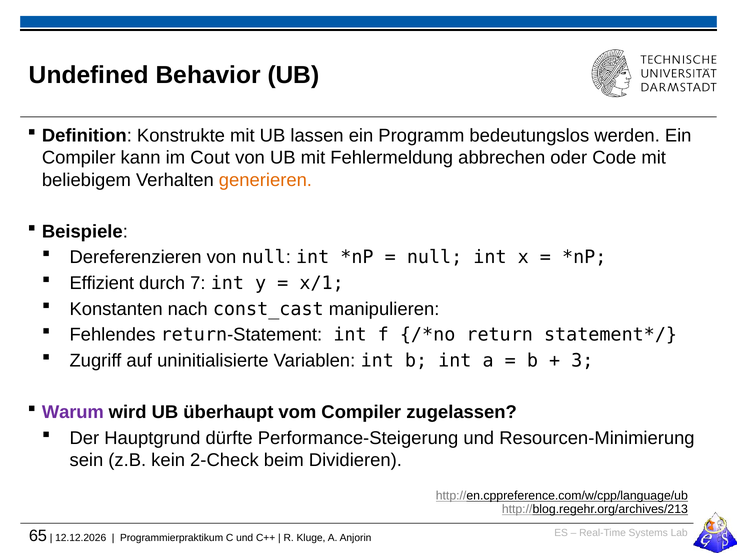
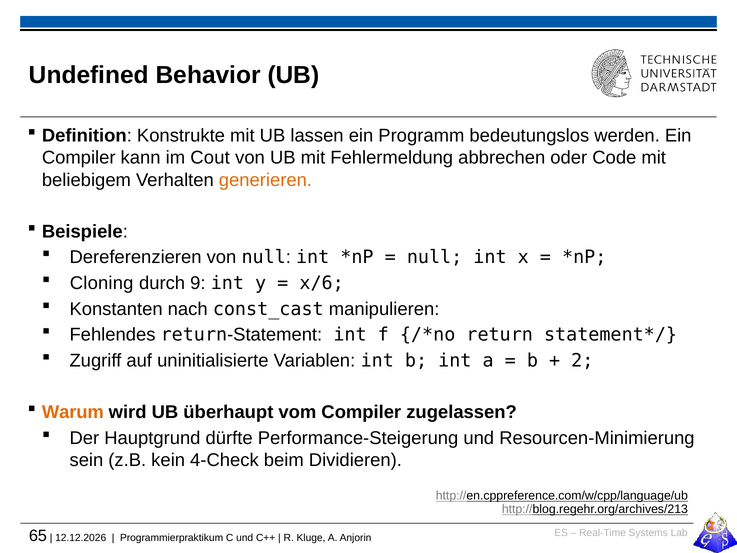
Effizient: Effizient -> Cloning
7: 7 -> 9
x/1: x/1 -> x/6
3: 3 -> 2
Warum colour: purple -> orange
2-Check: 2-Check -> 4-Check
